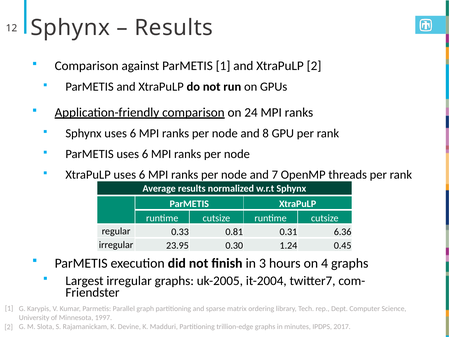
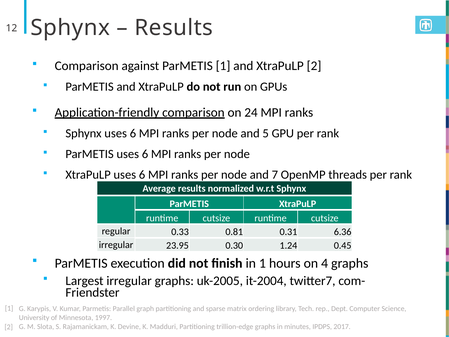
8: 8 -> 5
in 3: 3 -> 1
